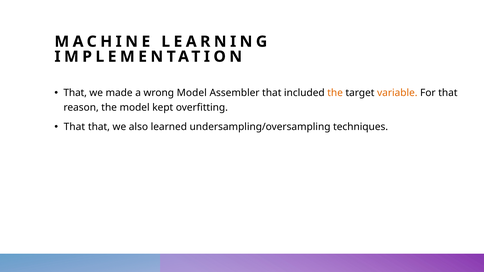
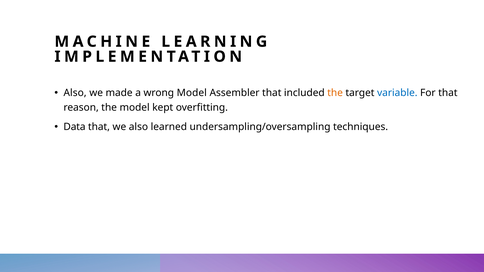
That at (75, 93): That -> Also
variable colour: orange -> blue
That at (74, 127): That -> Data
